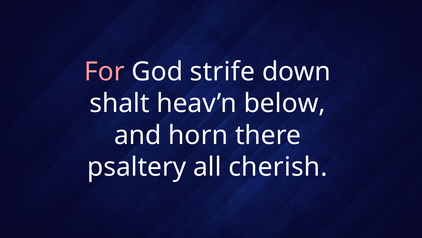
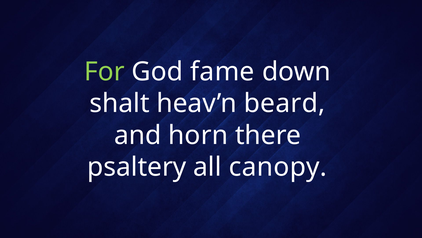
For colour: pink -> light green
strife: strife -> fame
below: below -> beard
cherish: cherish -> canopy
